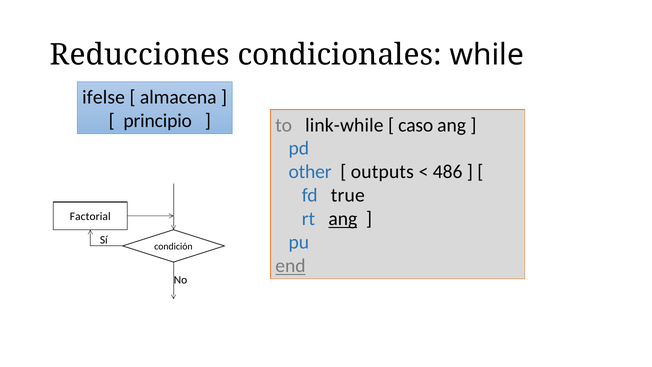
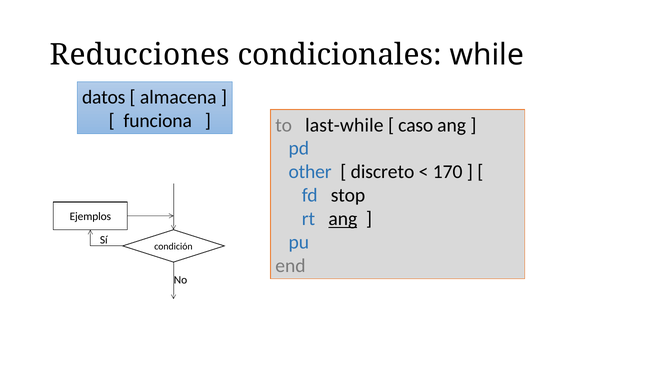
ifelse: ifelse -> datos
principio: principio -> funciona
link-while: link-while -> last-while
outputs: outputs -> discreto
486: 486 -> 170
true: true -> stop
Factorial: Factorial -> Ejemplos
end underline: present -> none
